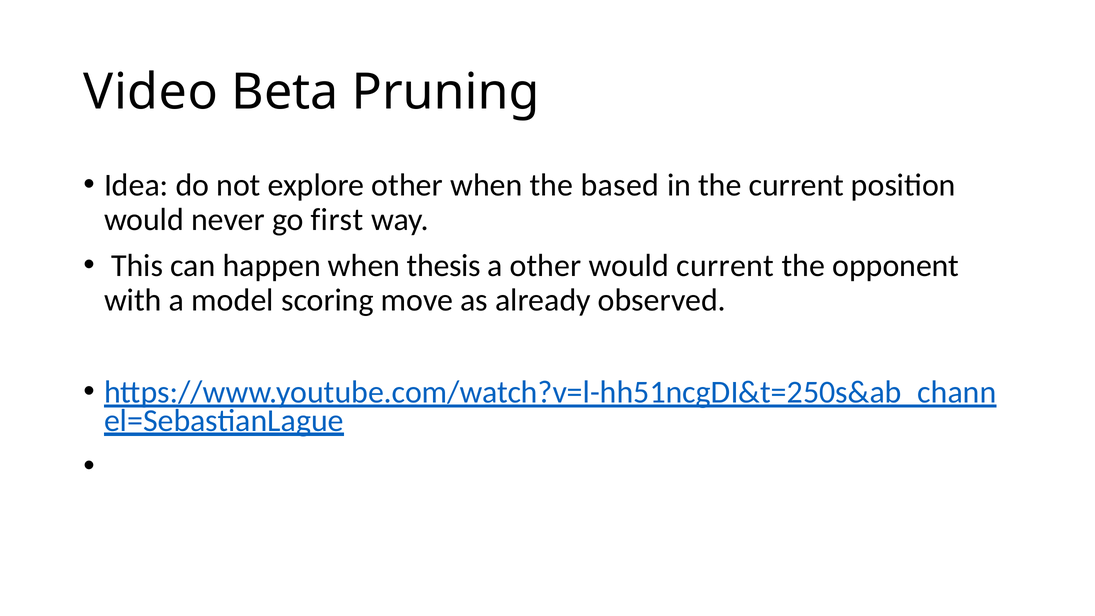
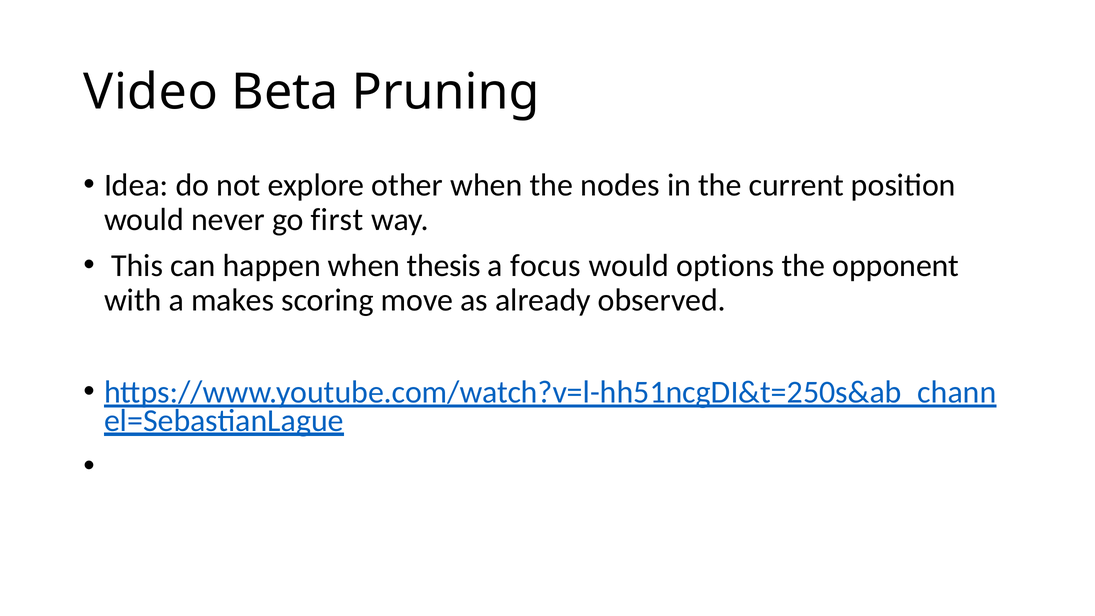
based: based -> nodes
a other: other -> focus
would current: current -> options
model: model -> makes
